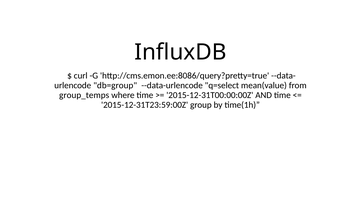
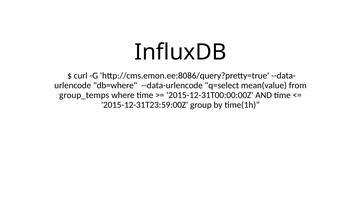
db=group: db=group -> db=where
